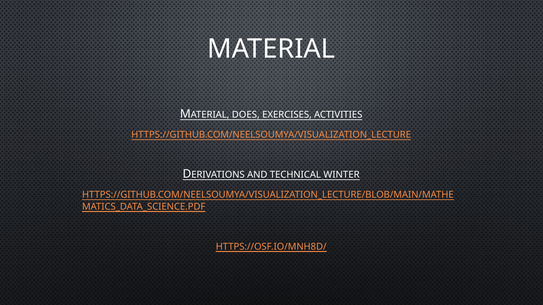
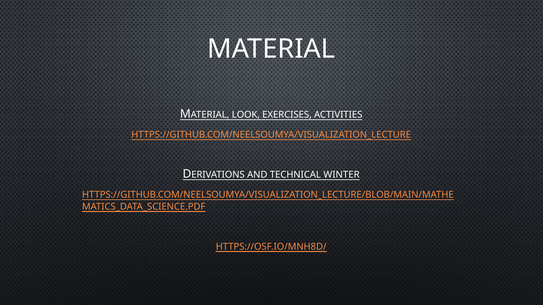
DOES: DOES -> LOOK
